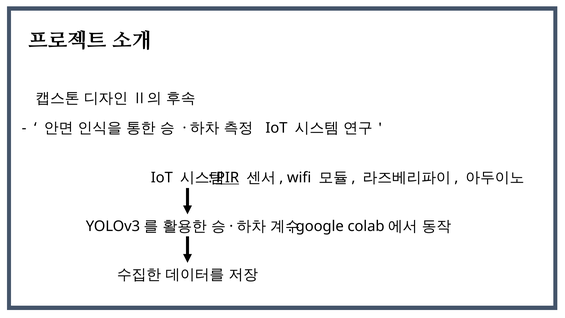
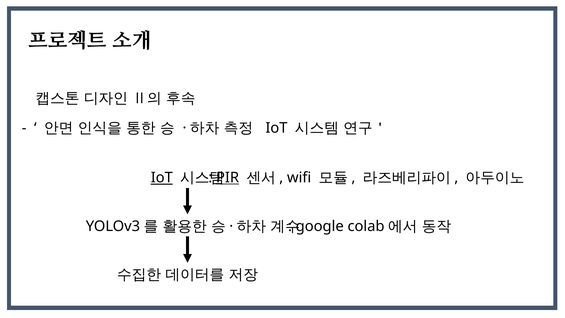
IoT at (162, 178) underline: none -> present
